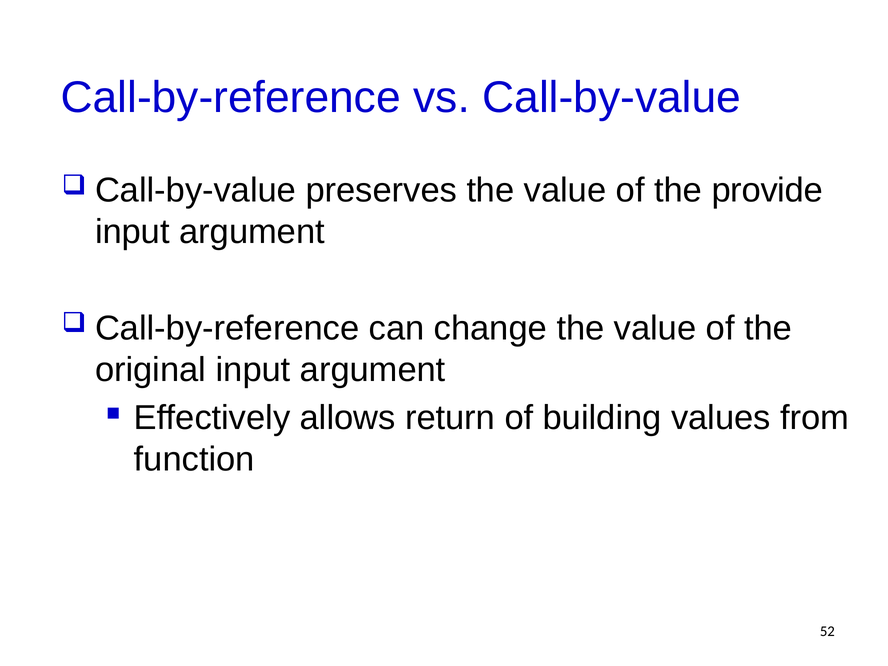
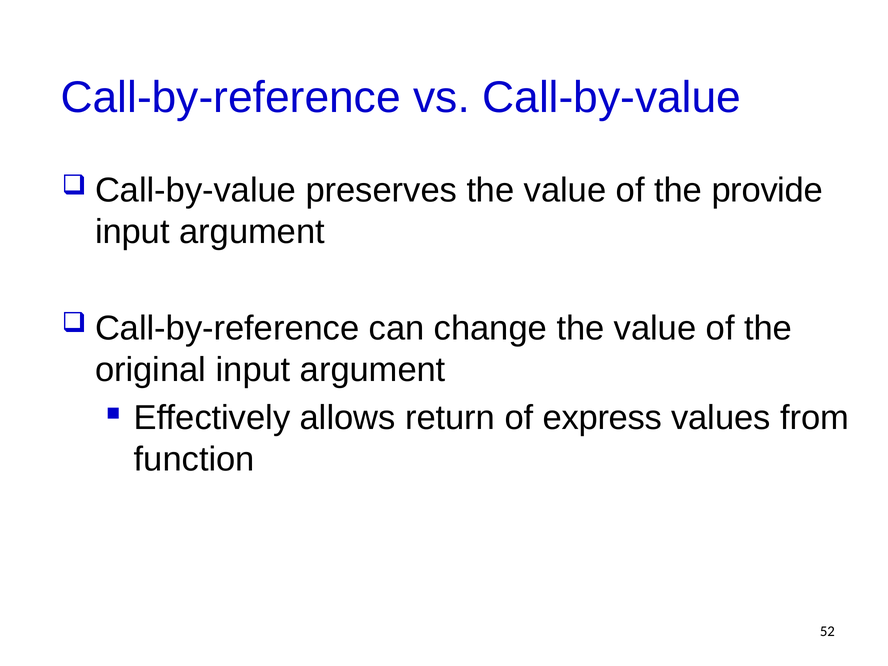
building: building -> express
